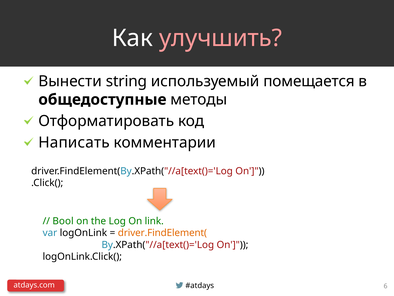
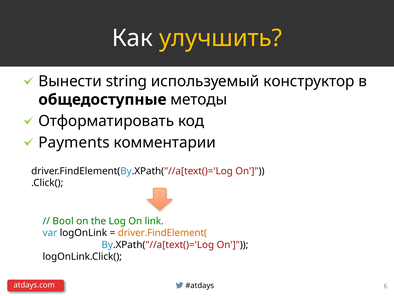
улучшить colour: pink -> yellow
помещается: помещается -> конструктор
Написать: Написать -> Payments
